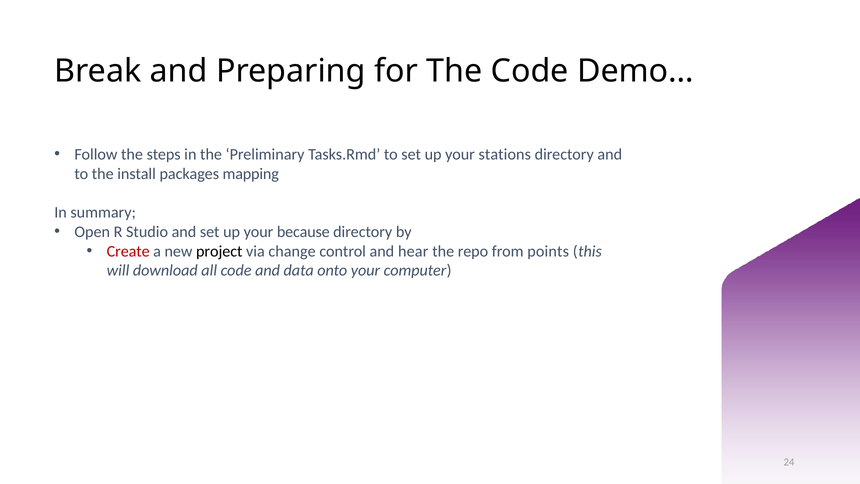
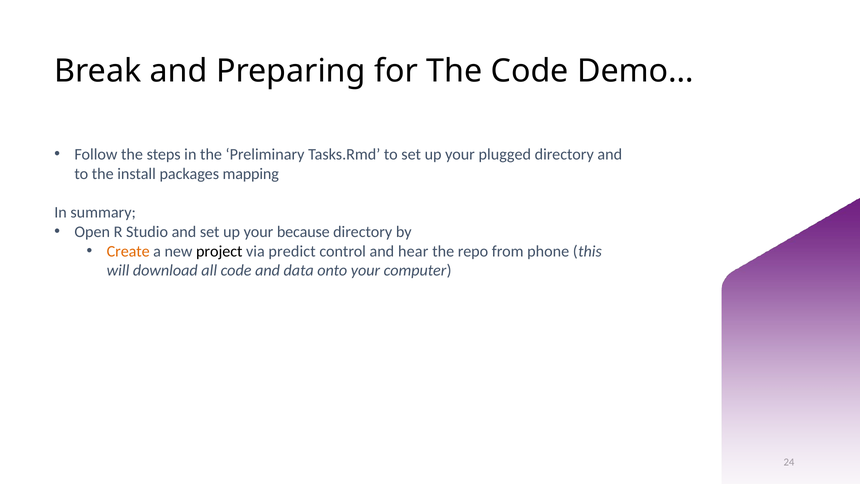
stations: stations -> plugged
Create colour: red -> orange
change: change -> predict
points: points -> phone
